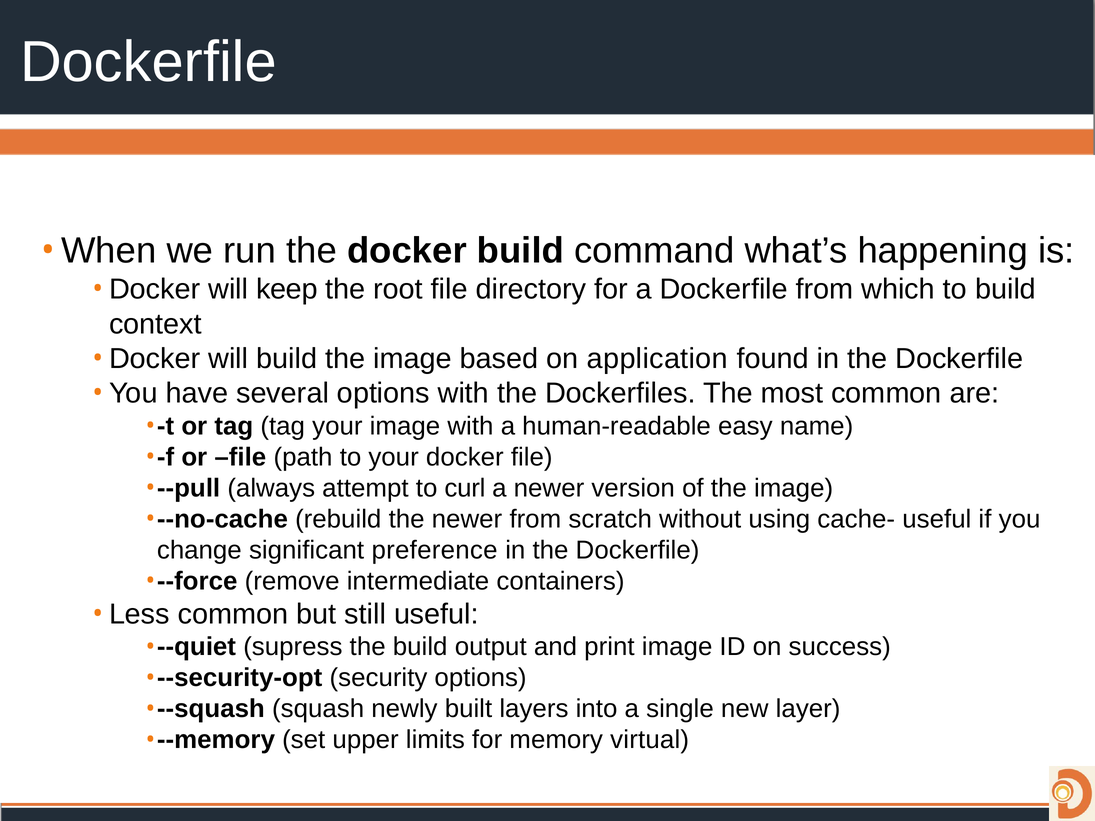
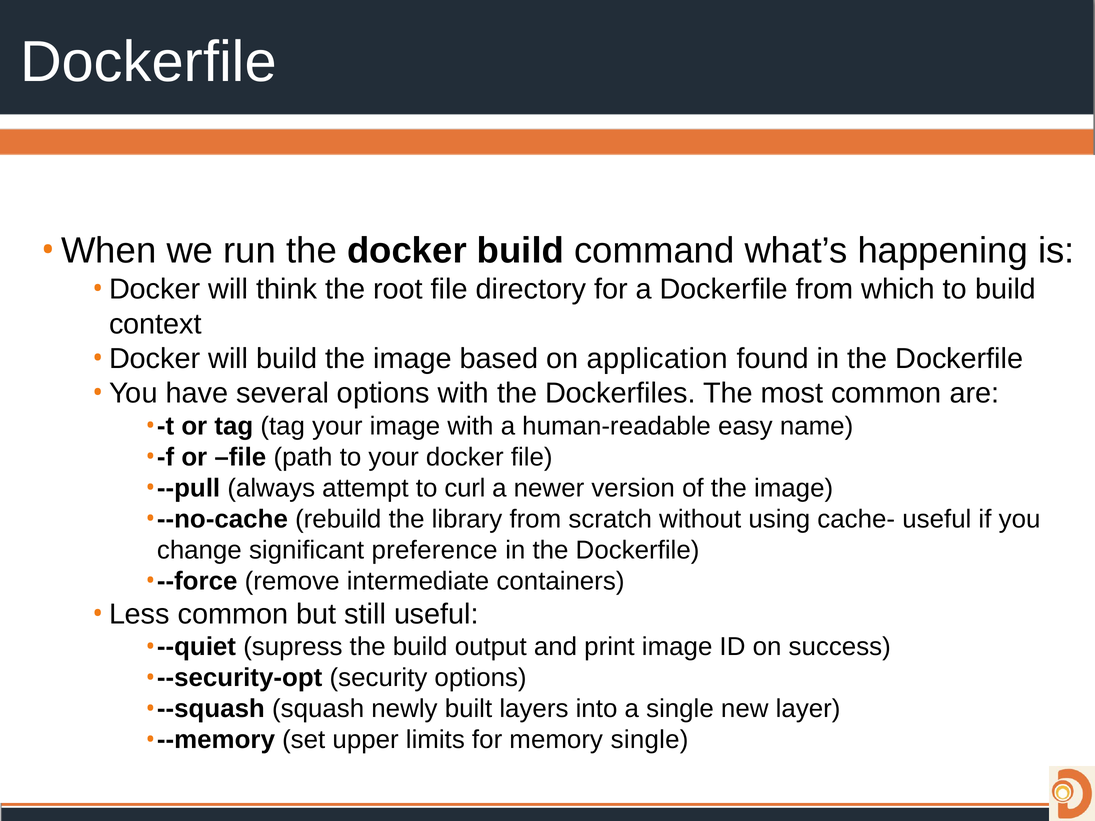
keep: keep -> think
the newer: newer -> library
memory virtual: virtual -> single
